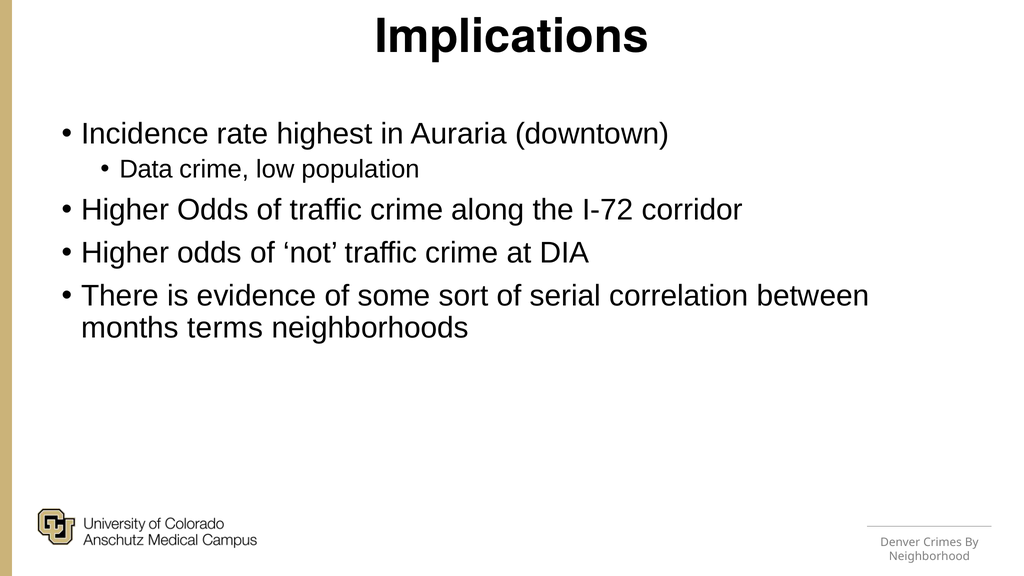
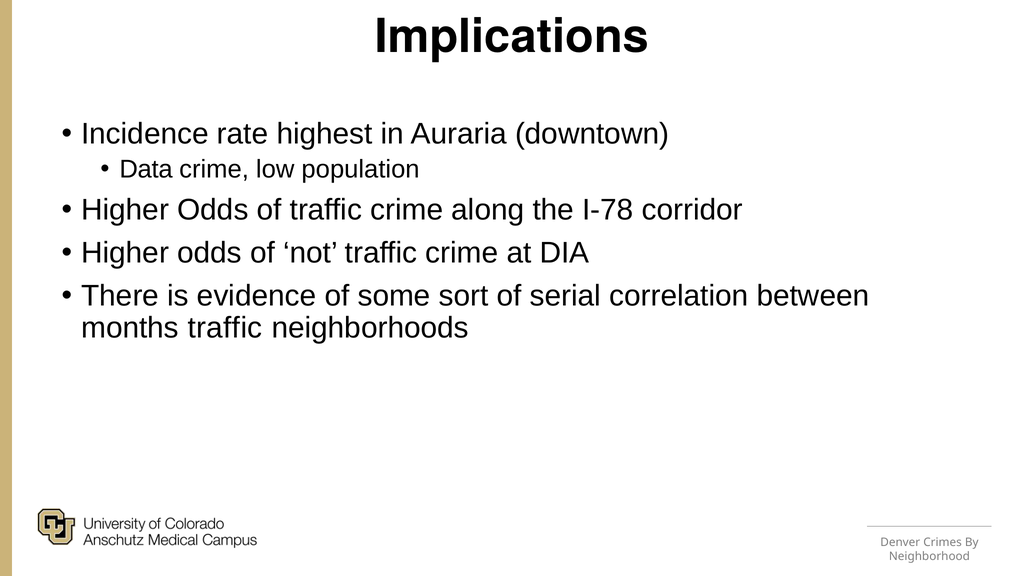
I-72: I-72 -> I-78
months terms: terms -> traffic
